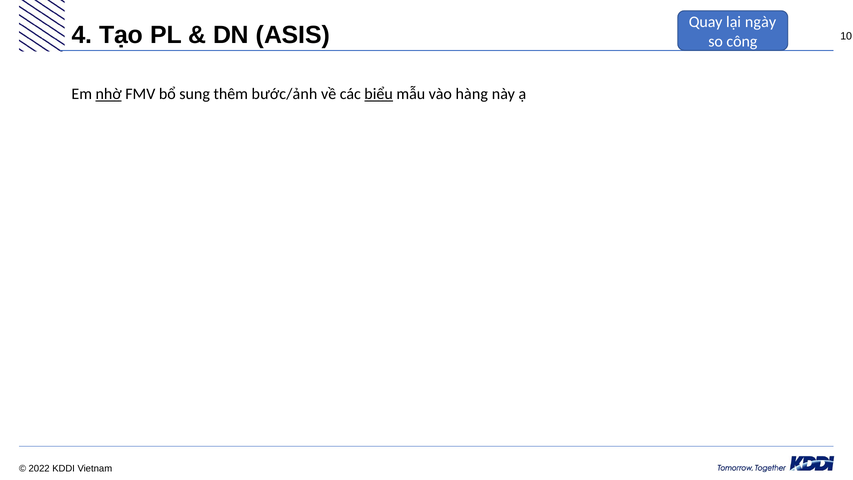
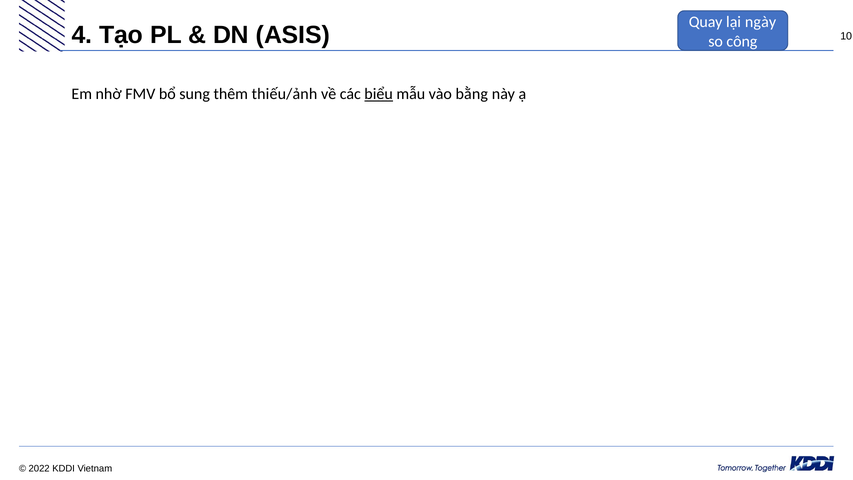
nhờ underline: present -> none
bước/ảnh: bước/ảnh -> thiếu/ảnh
hàng: hàng -> bằng
